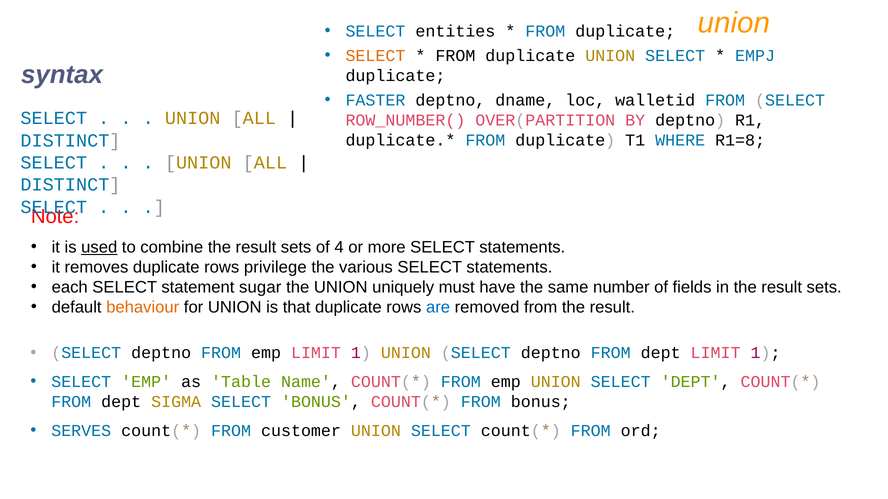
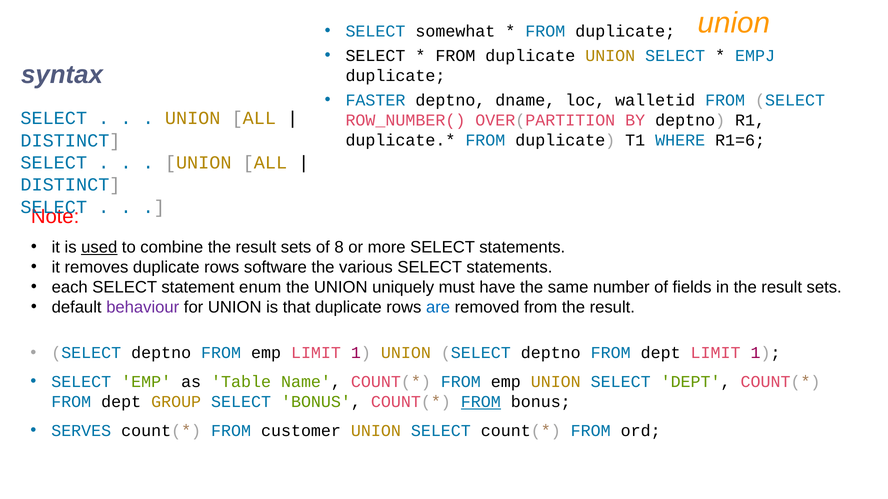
entities: entities -> somewhat
SELECT at (375, 56) colour: orange -> black
R1=8: R1=8 -> R1=6
4: 4 -> 8
privilege: privilege -> software
sugar: sugar -> enum
behaviour colour: orange -> purple
SIGMA: SIGMA -> GROUP
FROM at (481, 402) underline: none -> present
